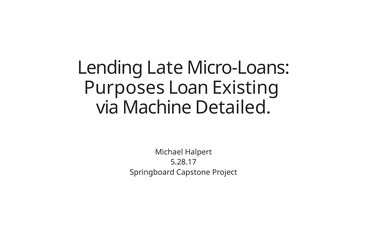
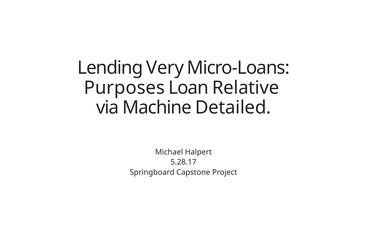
Late: Late -> Very
Existing: Existing -> Relative
